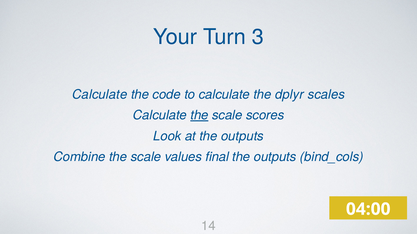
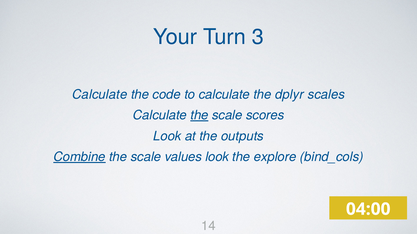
Combine underline: none -> present
values final: final -> look
outputs at (275, 157): outputs -> explore
